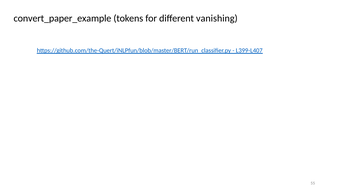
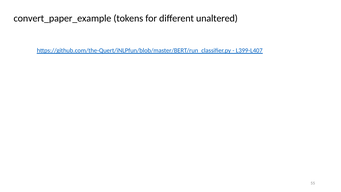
vanishing: vanishing -> unaltered
